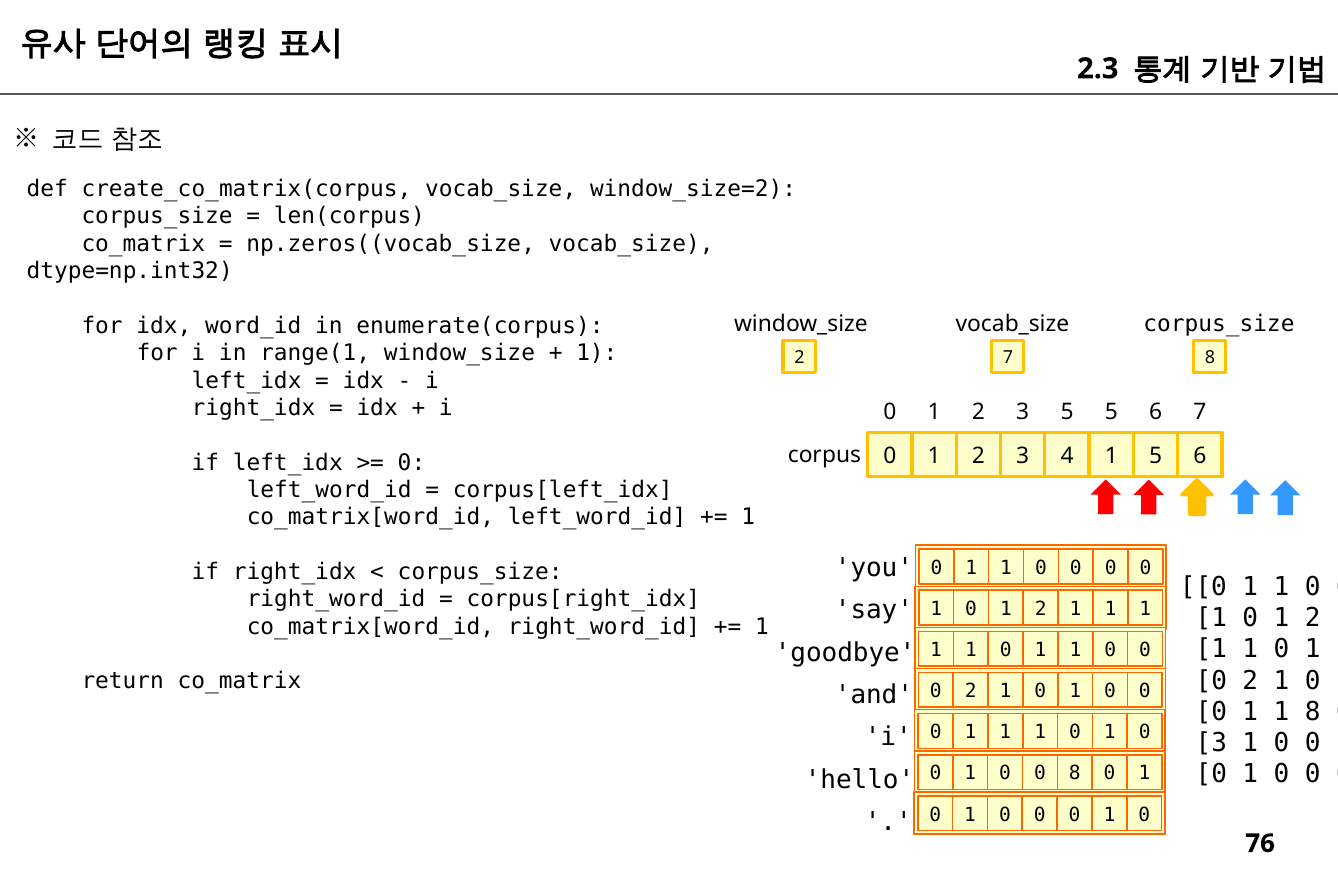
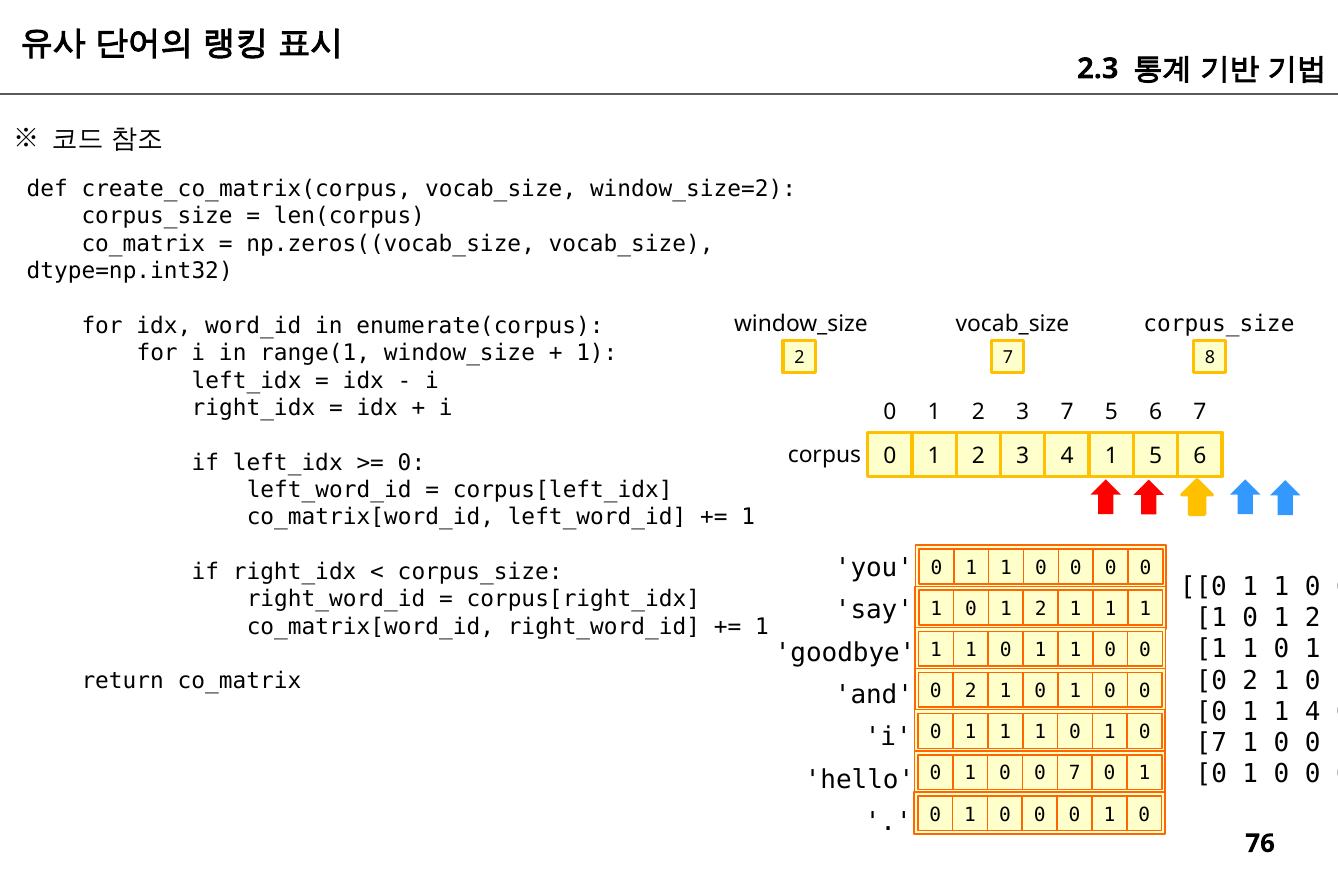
3 5: 5 -> 7
1 8: 8 -> 4
3 at (1211, 743): 3 -> 7
0 0 8: 8 -> 7
